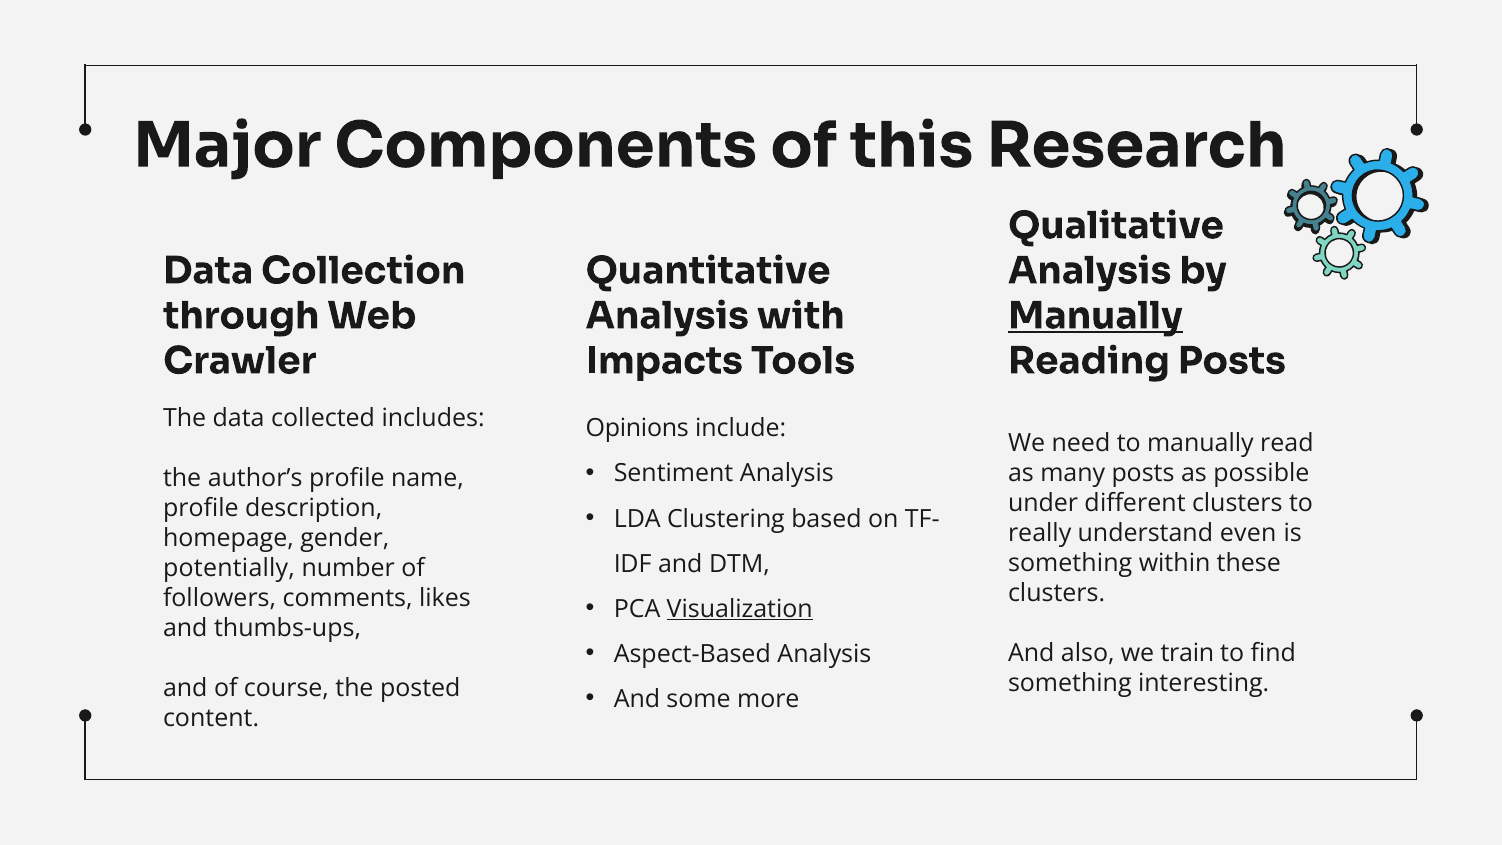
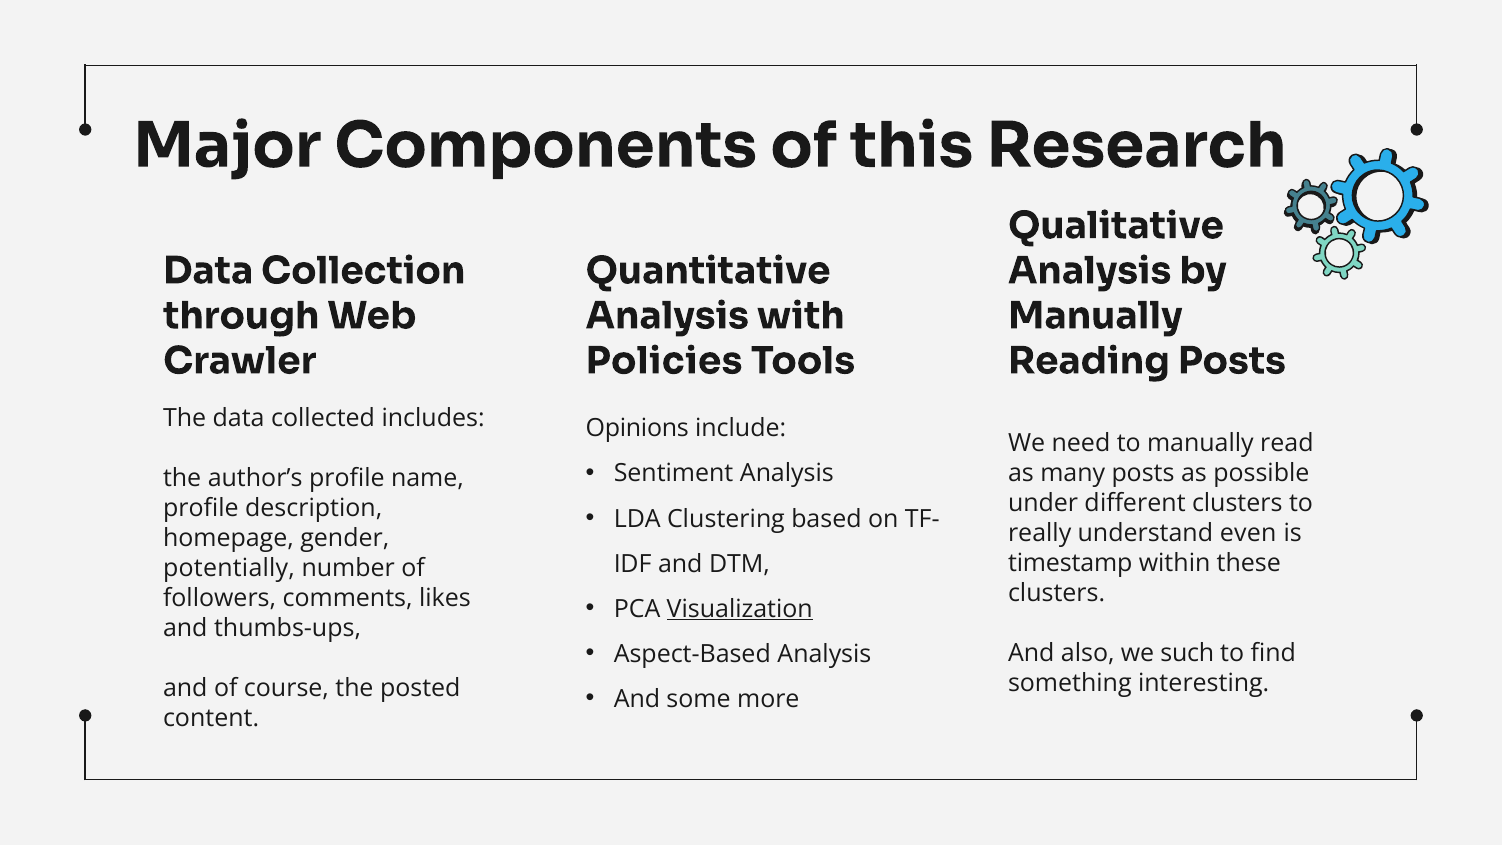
Manually at (1095, 316) underline: present -> none
Impacts: Impacts -> Policies
something at (1070, 563): something -> timestamp
train: train -> such
